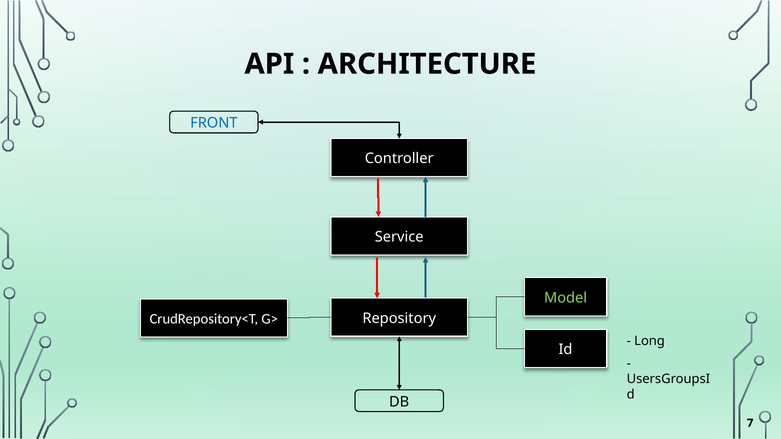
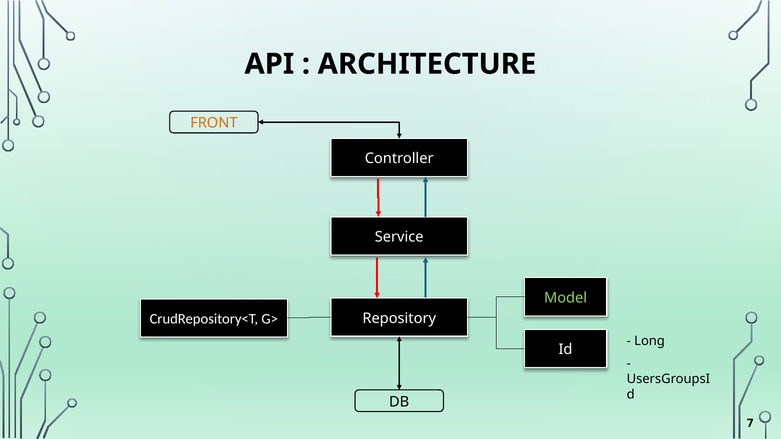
FRONT colour: blue -> orange
